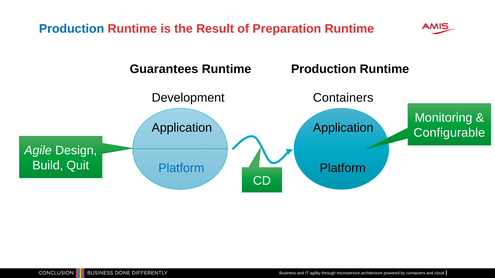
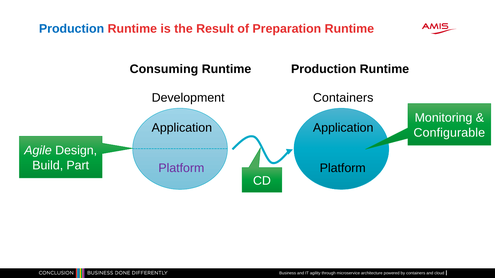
Guarantees: Guarantees -> Consuming
Quit: Quit -> Part
Platform at (181, 168) colour: blue -> purple
